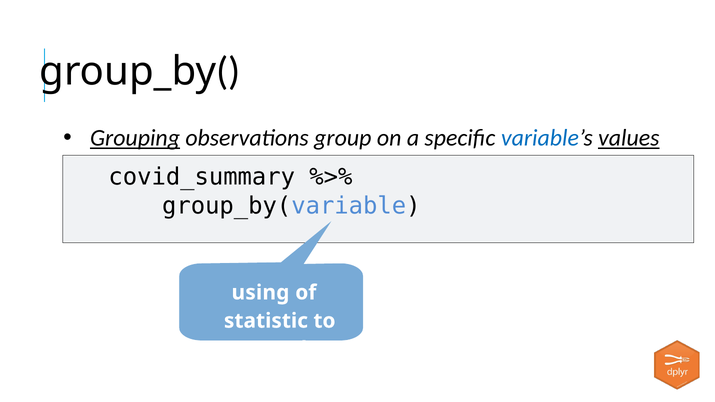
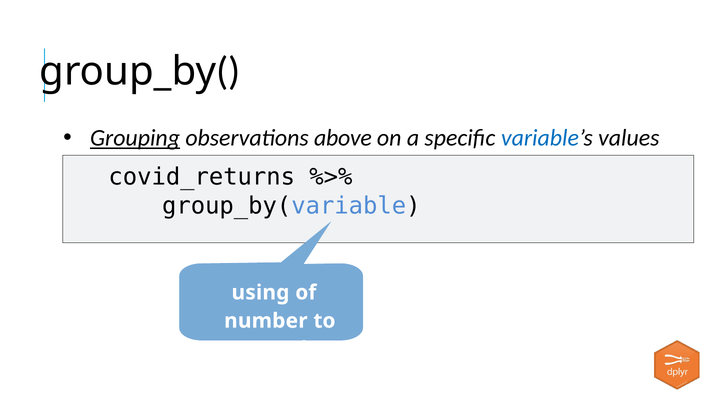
group: group -> above
values underline: present -> none
covid_summary: covid_summary -> covid_returns
statistic: statistic -> number
